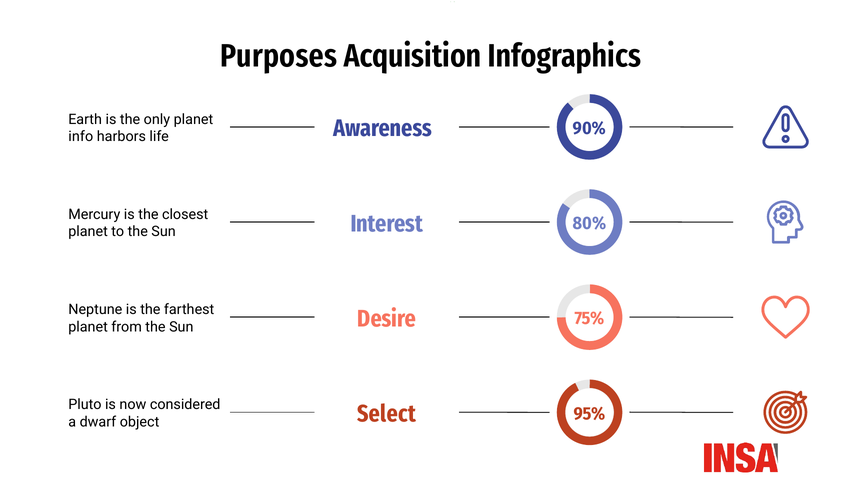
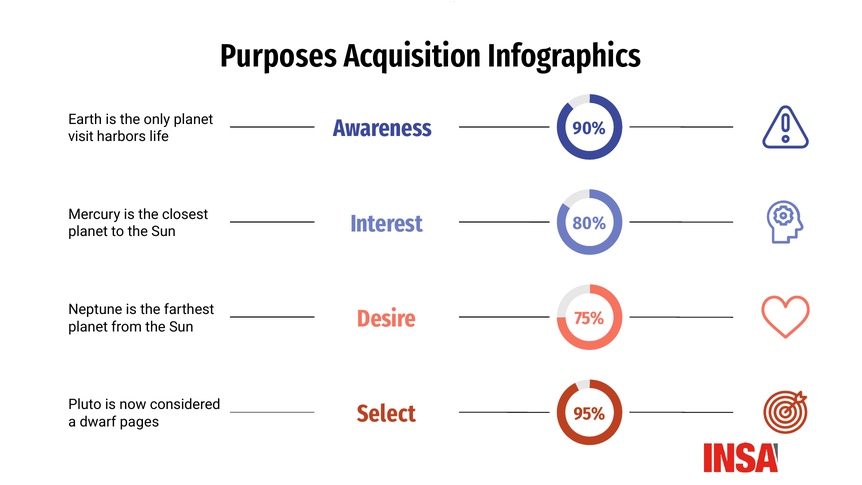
info: info -> visit
object: object -> pages
